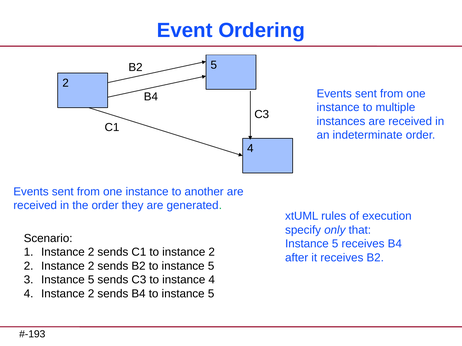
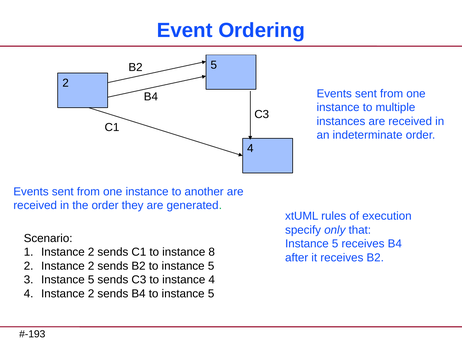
to instance 2: 2 -> 8
